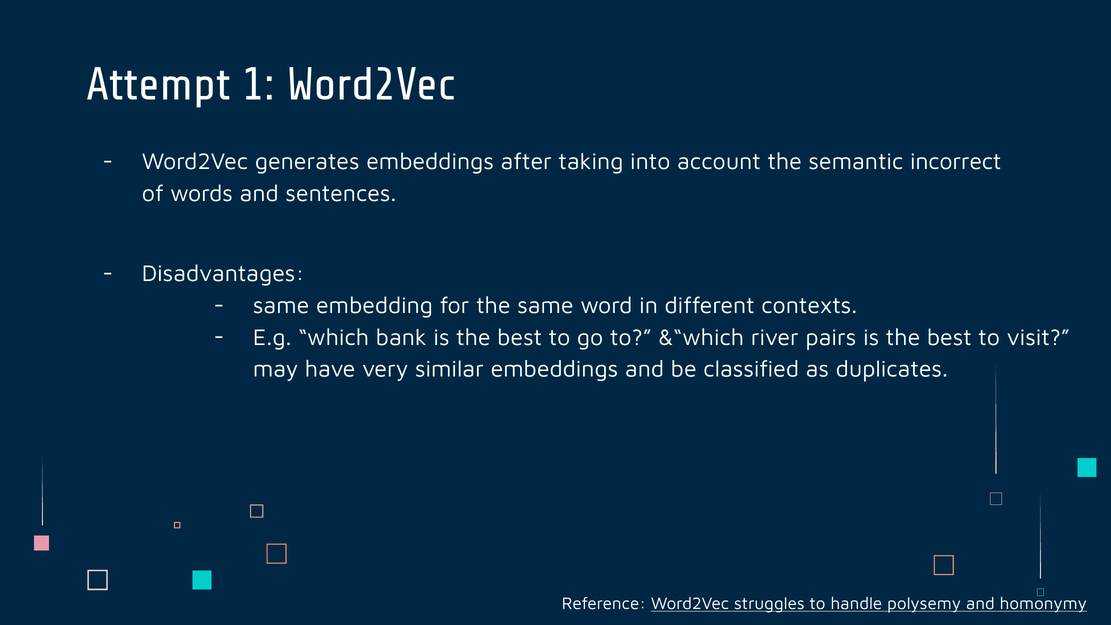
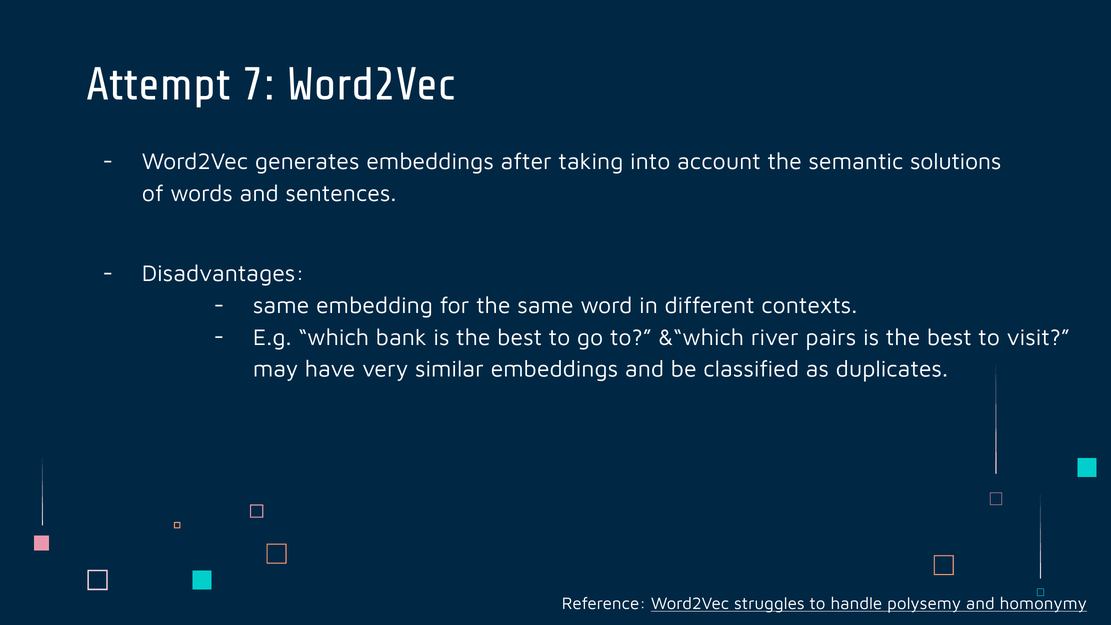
1: 1 -> 7
incorrect: incorrect -> solutions
